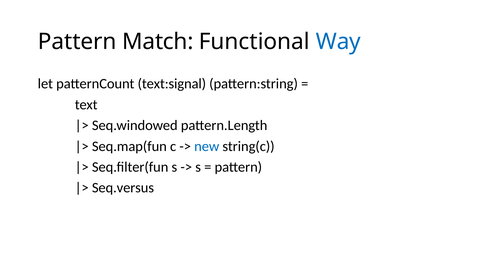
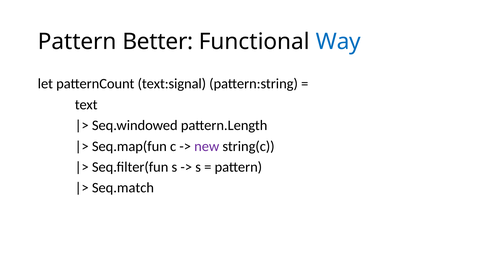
Match: Match -> Better
new colour: blue -> purple
Seq.versus: Seq.versus -> Seq.match
